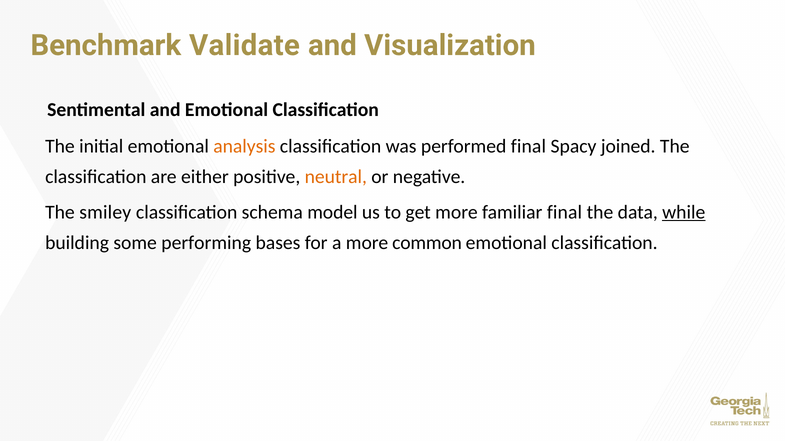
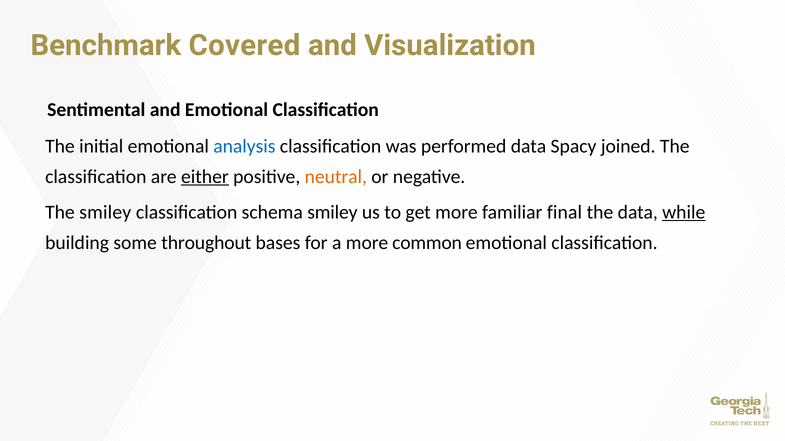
Validate: Validate -> Covered
analysis colour: orange -> blue
performed final: final -> data
either underline: none -> present
schema model: model -> smiley
performing: performing -> throughout
